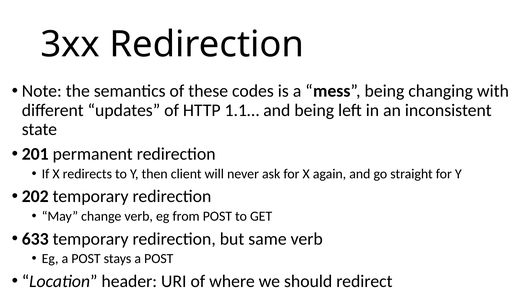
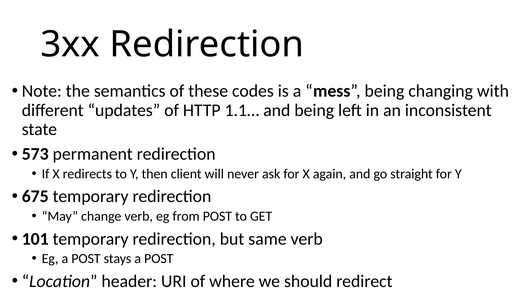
201: 201 -> 573
202: 202 -> 675
633: 633 -> 101
